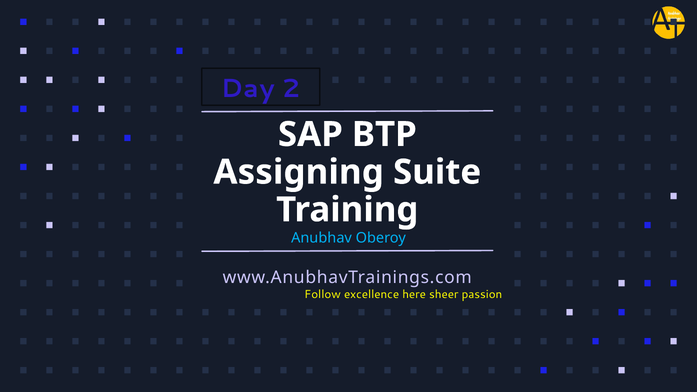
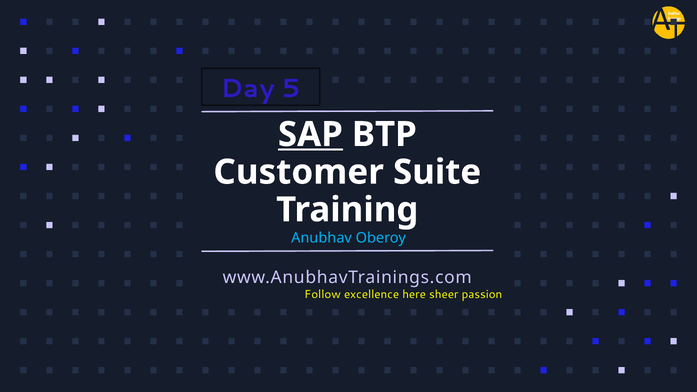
2: 2 -> 5
SAP underline: none -> present
Assigning: Assigning -> Customer
